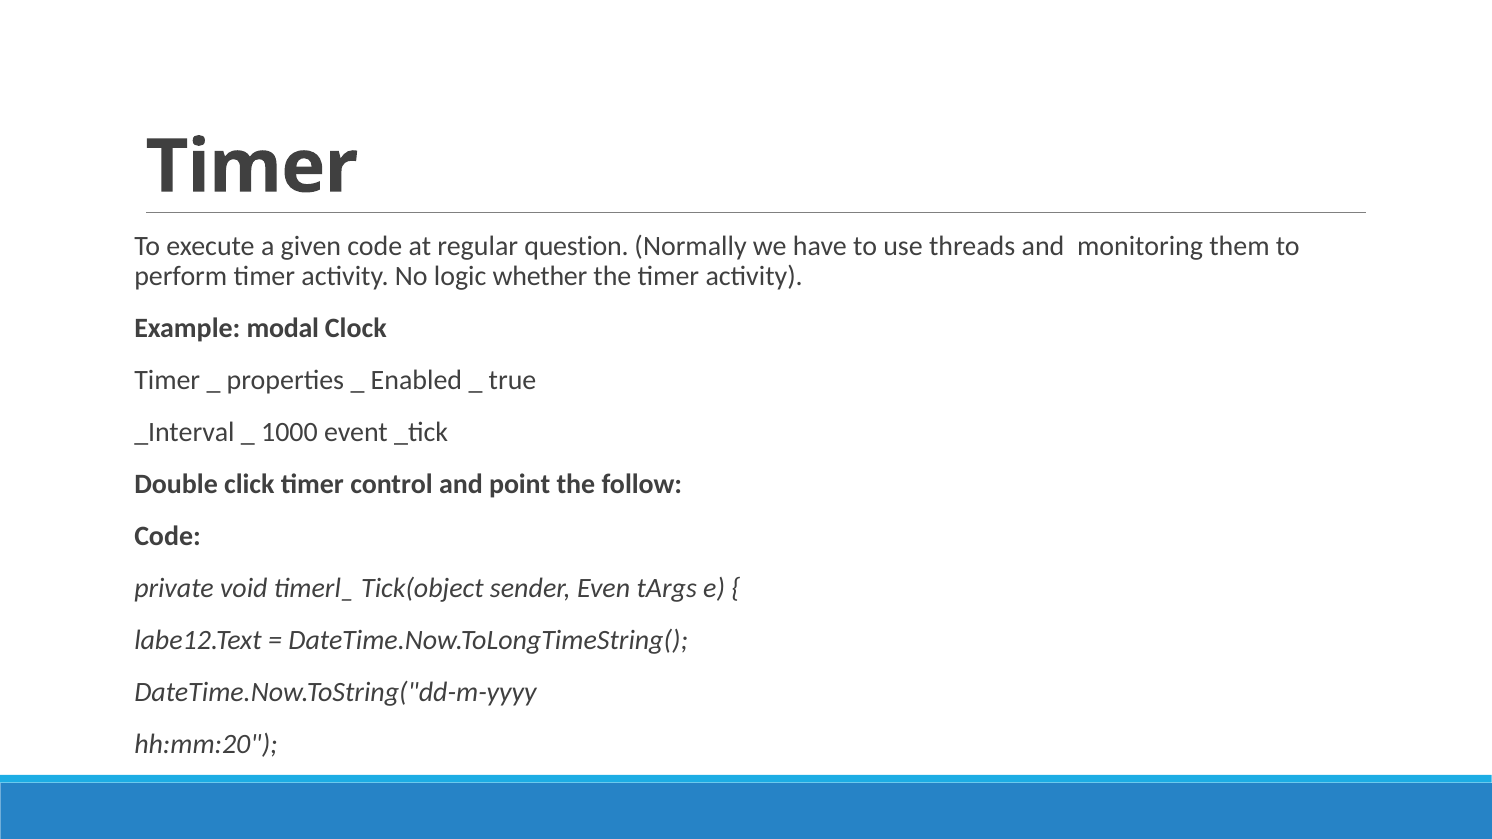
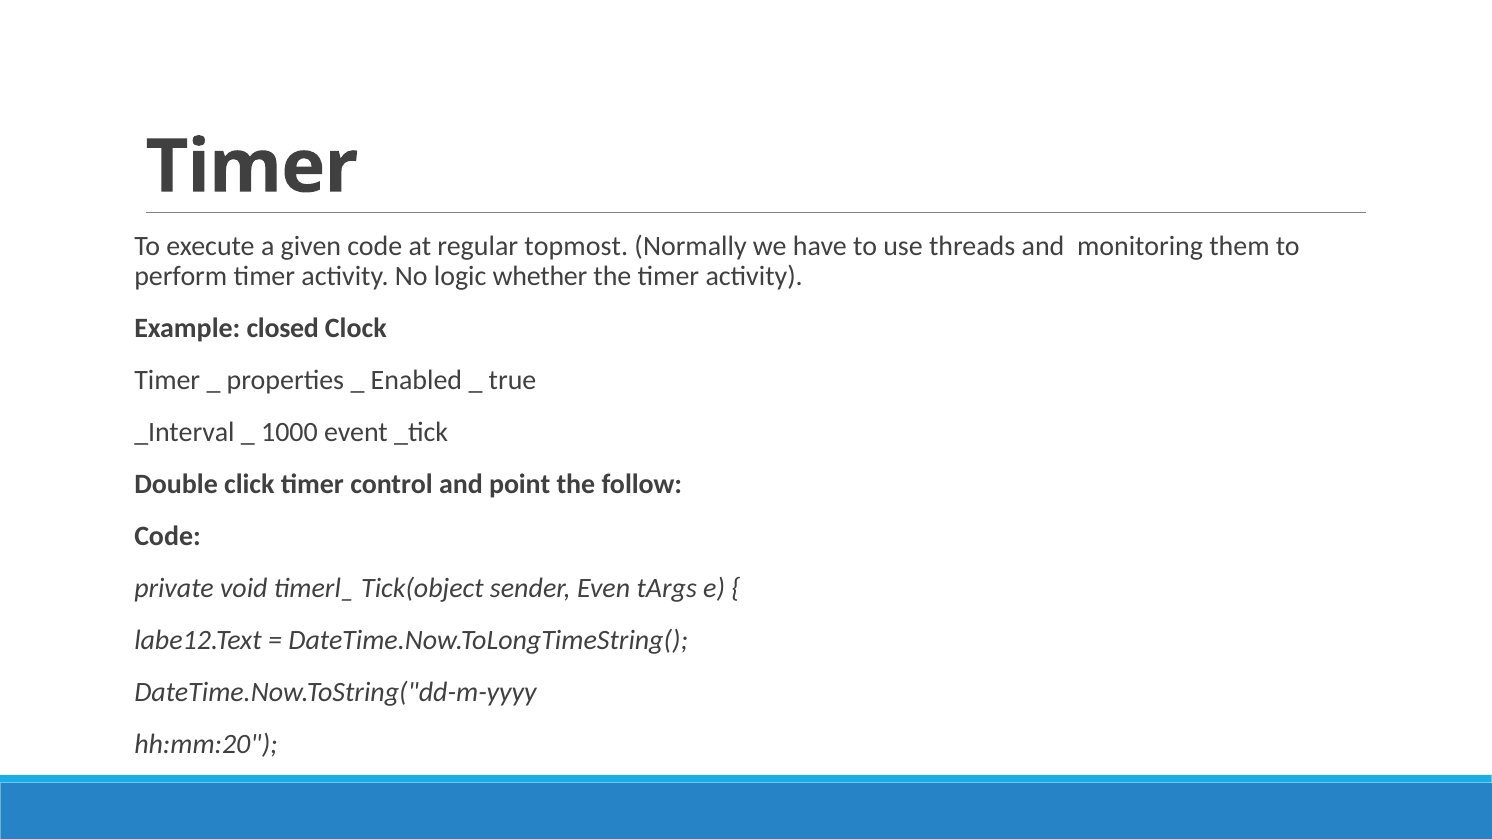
question: question -> topmost
modal: modal -> closed
